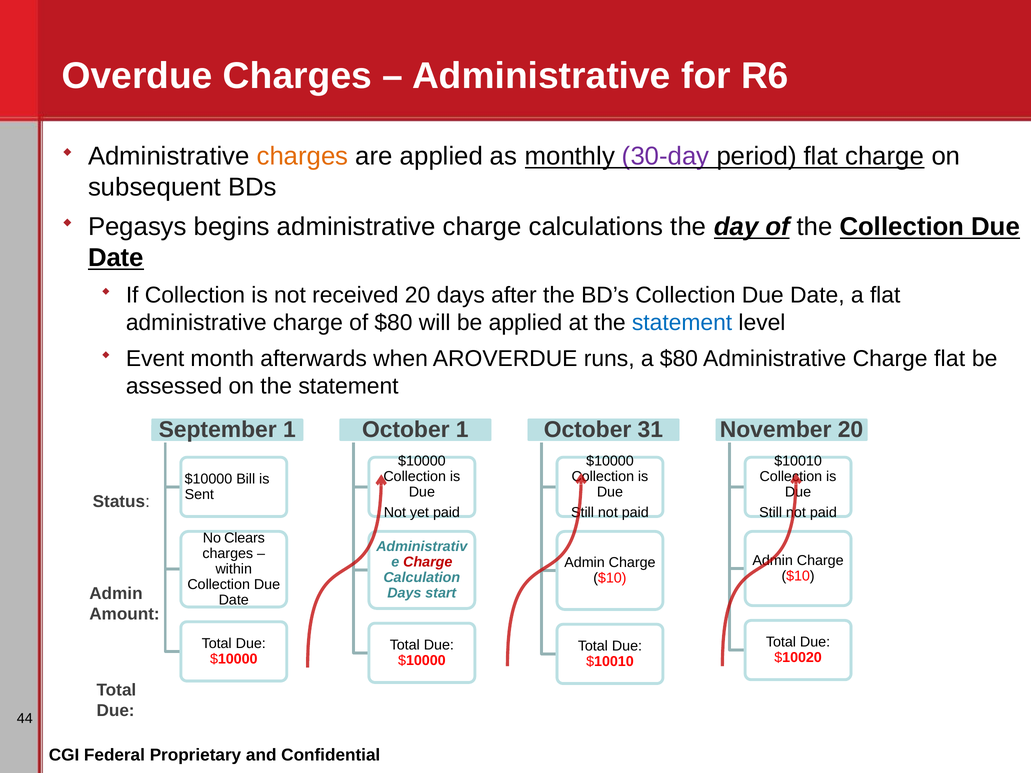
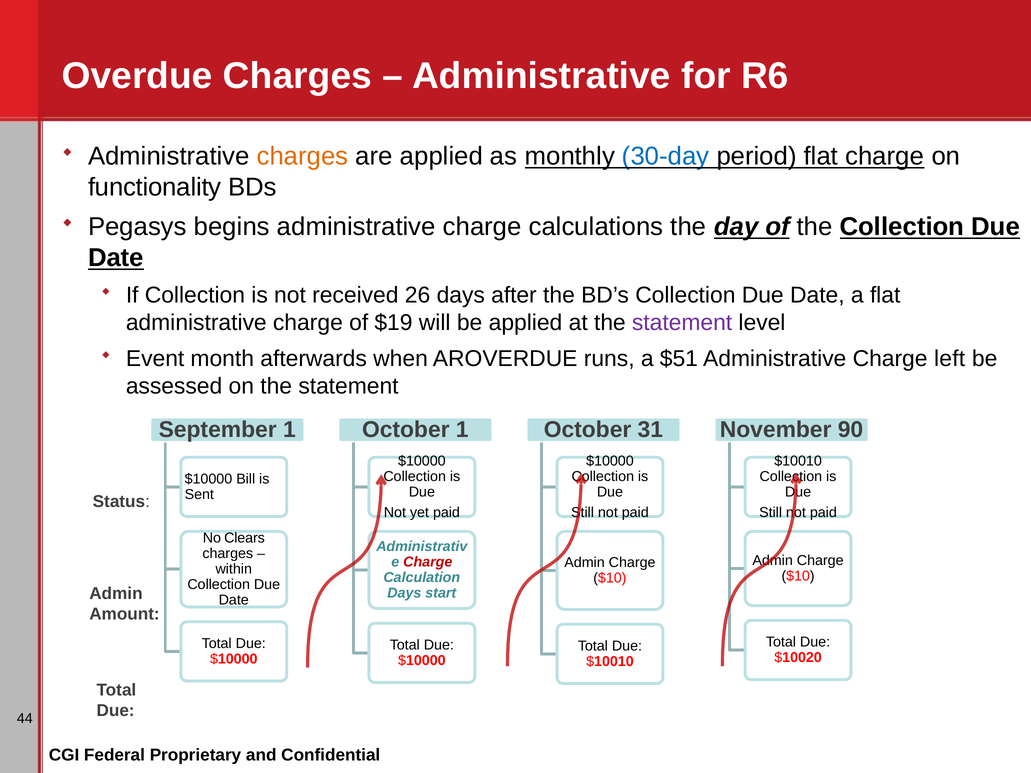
30-day colour: purple -> blue
subsequent: subsequent -> functionality
received 20: 20 -> 26
of $80: $80 -> $19
statement at (682, 323) colour: blue -> purple
a $80: $80 -> $51
Charge flat: flat -> left
20 at (850, 430): 20 -> 90
